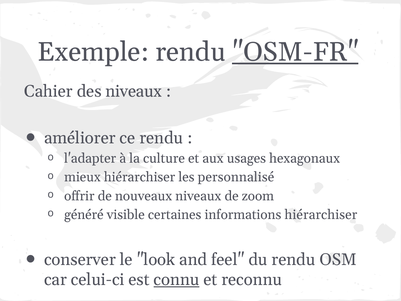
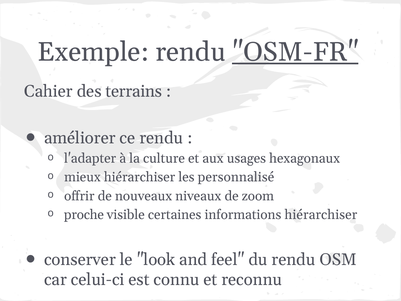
des niveaux: niveaux -> terrains
généré: généré -> proche
connu underline: present -> none
